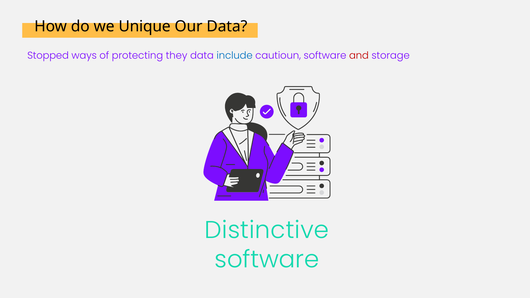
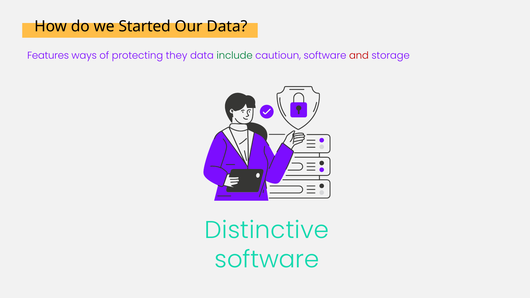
Unique: Unique -> Started
Stopped: Stopped -> Features
include colour: blue -> green
